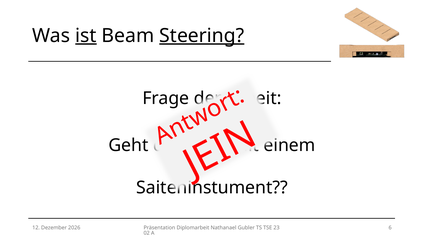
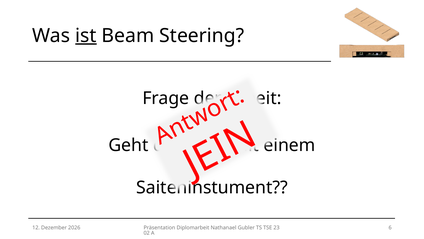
Steering underline: present -> none
